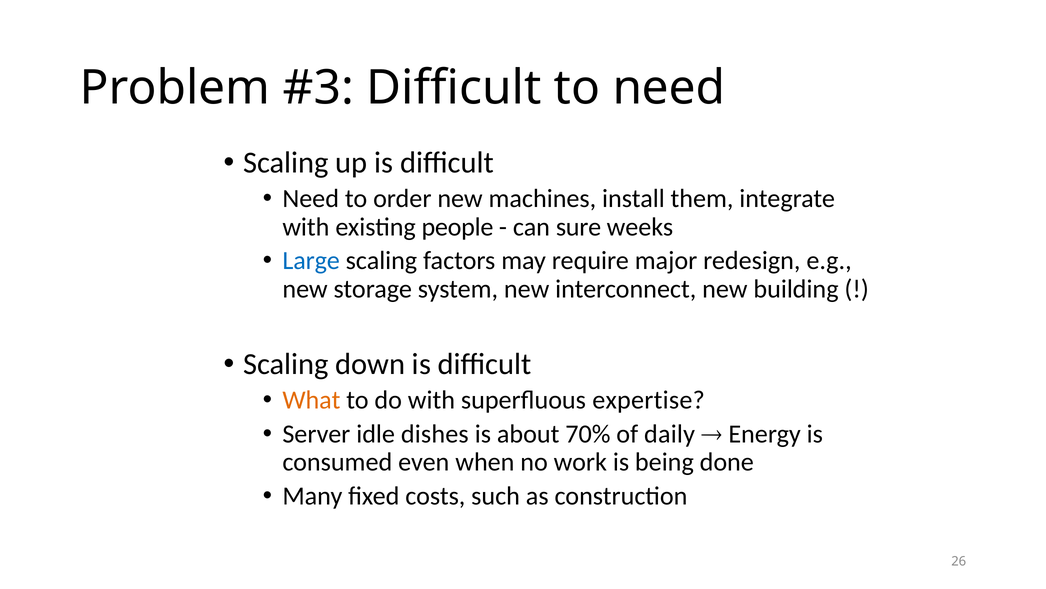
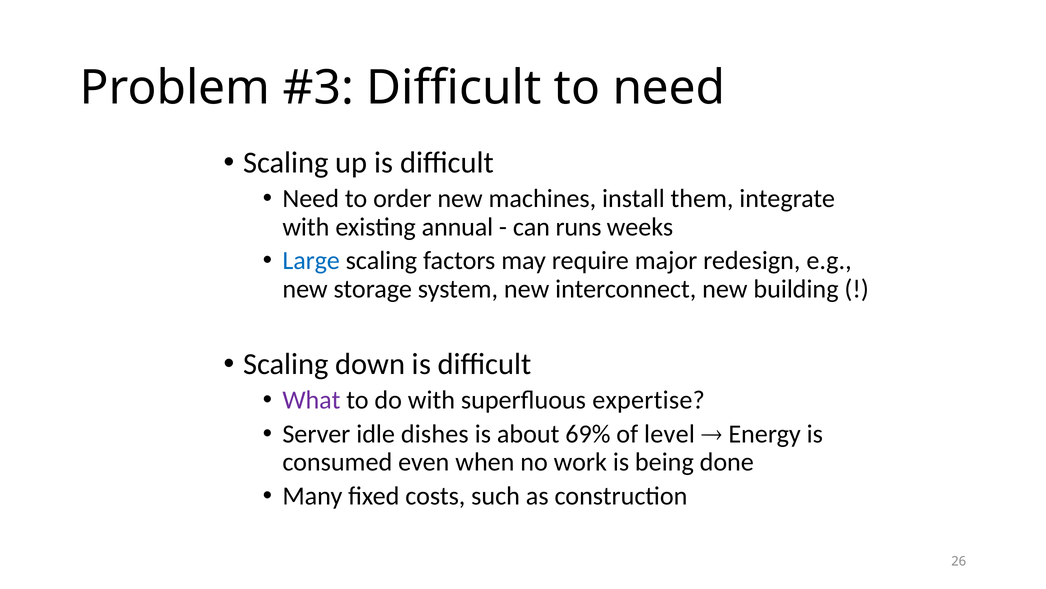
people: people -> annual
sure: sure -> runs
What colour: orange -> purple
70%: 70% -> 69%
daily: daily -> level
